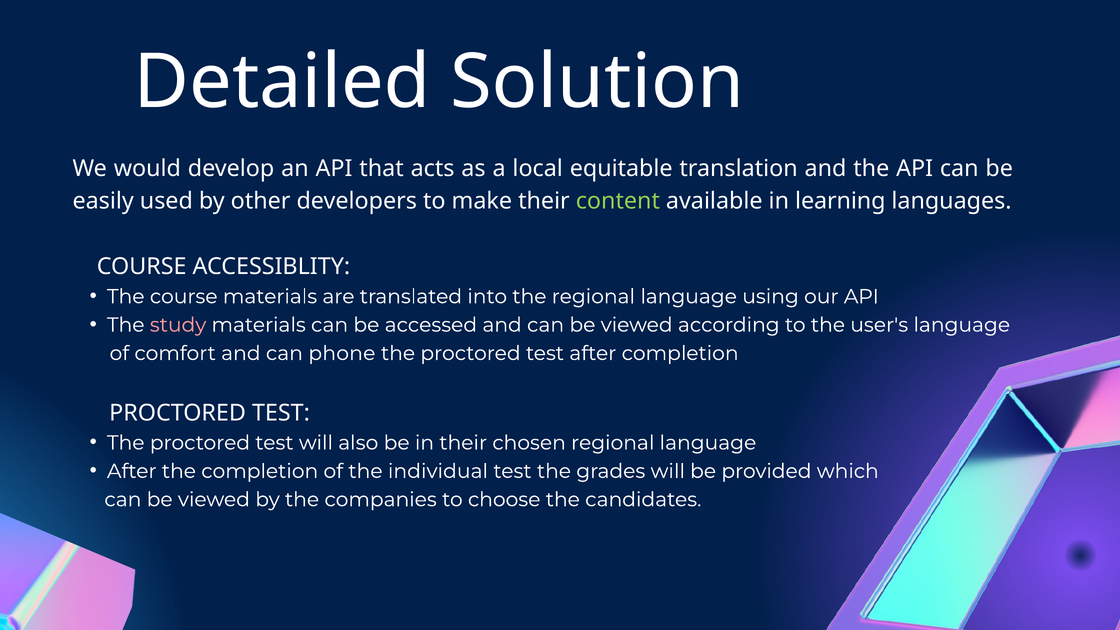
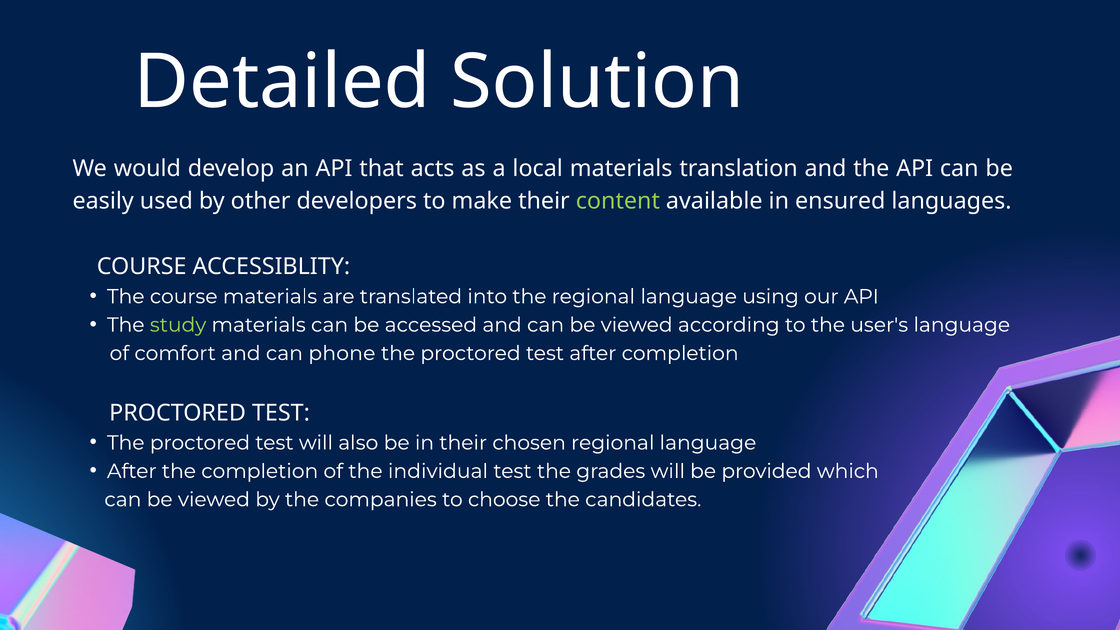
local equitable: equitable -> materials
learning: learning -> ensured
study colour: pink -> light green
